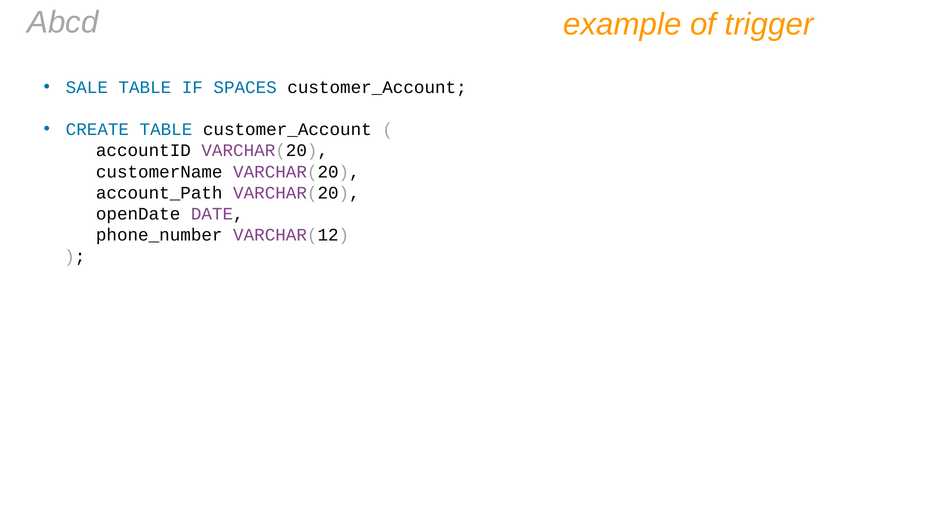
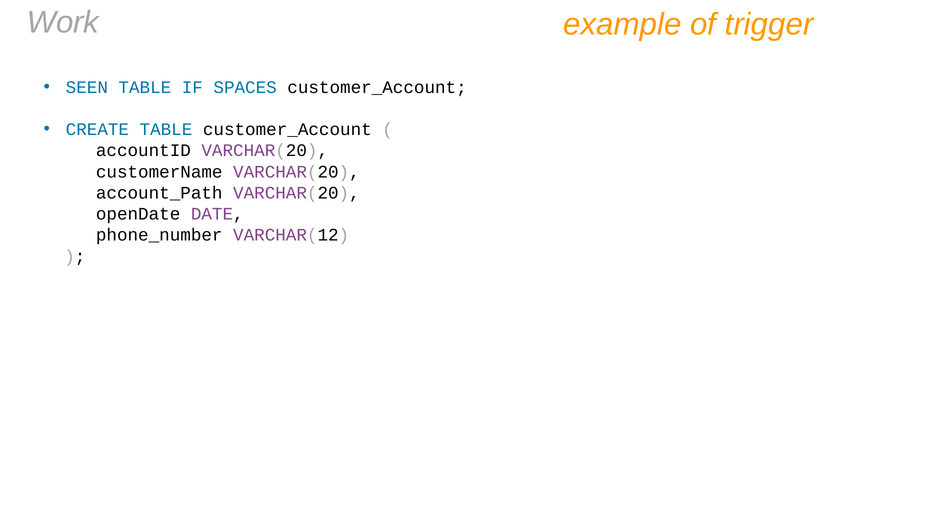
Abcd: Abcd -> Work
SALE: SALE -> SEEN
